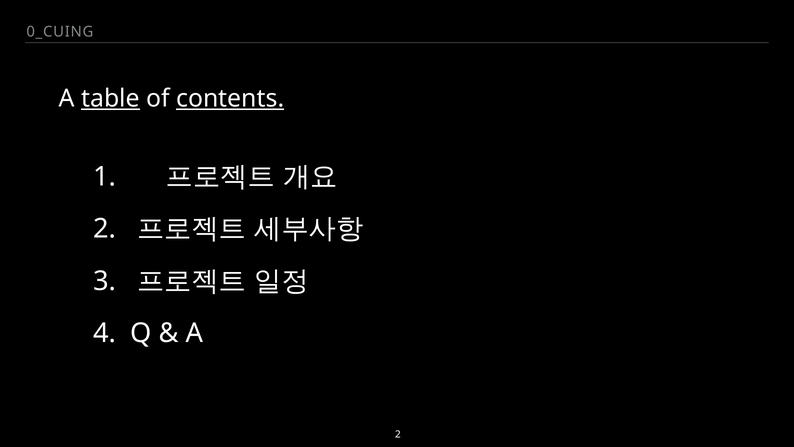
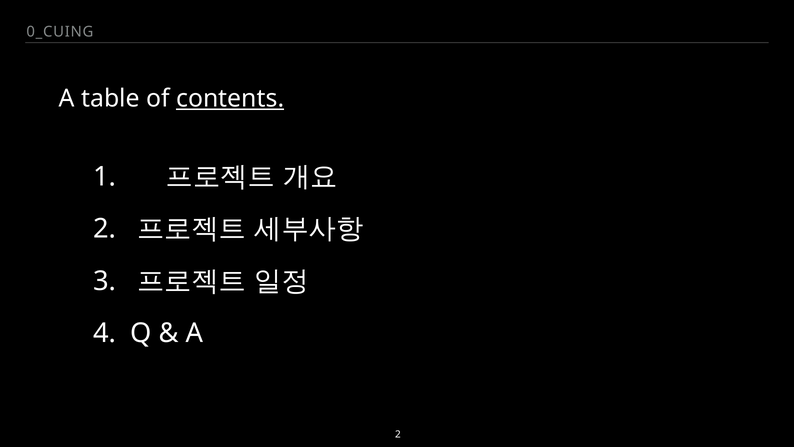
table underline: present -> none
